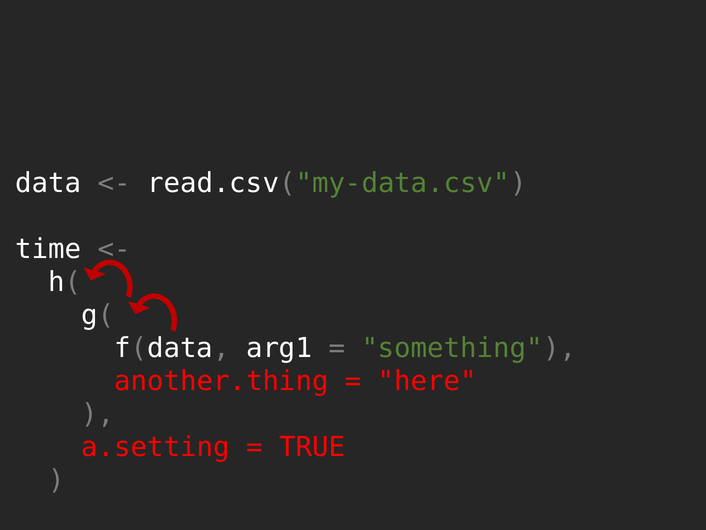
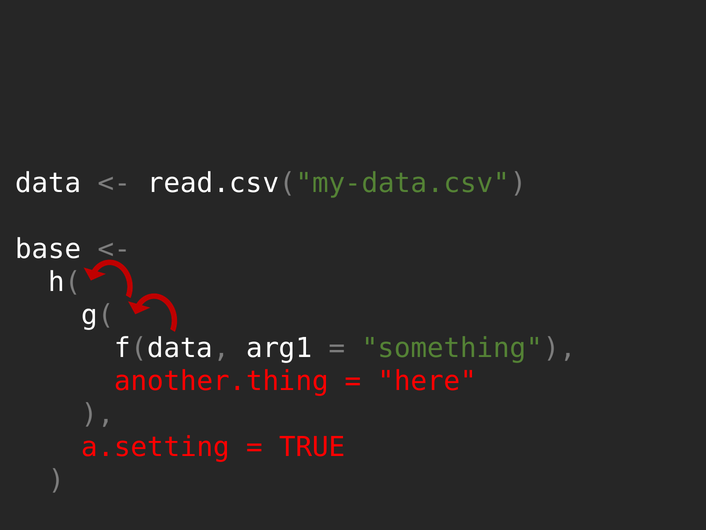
time: time -> base
